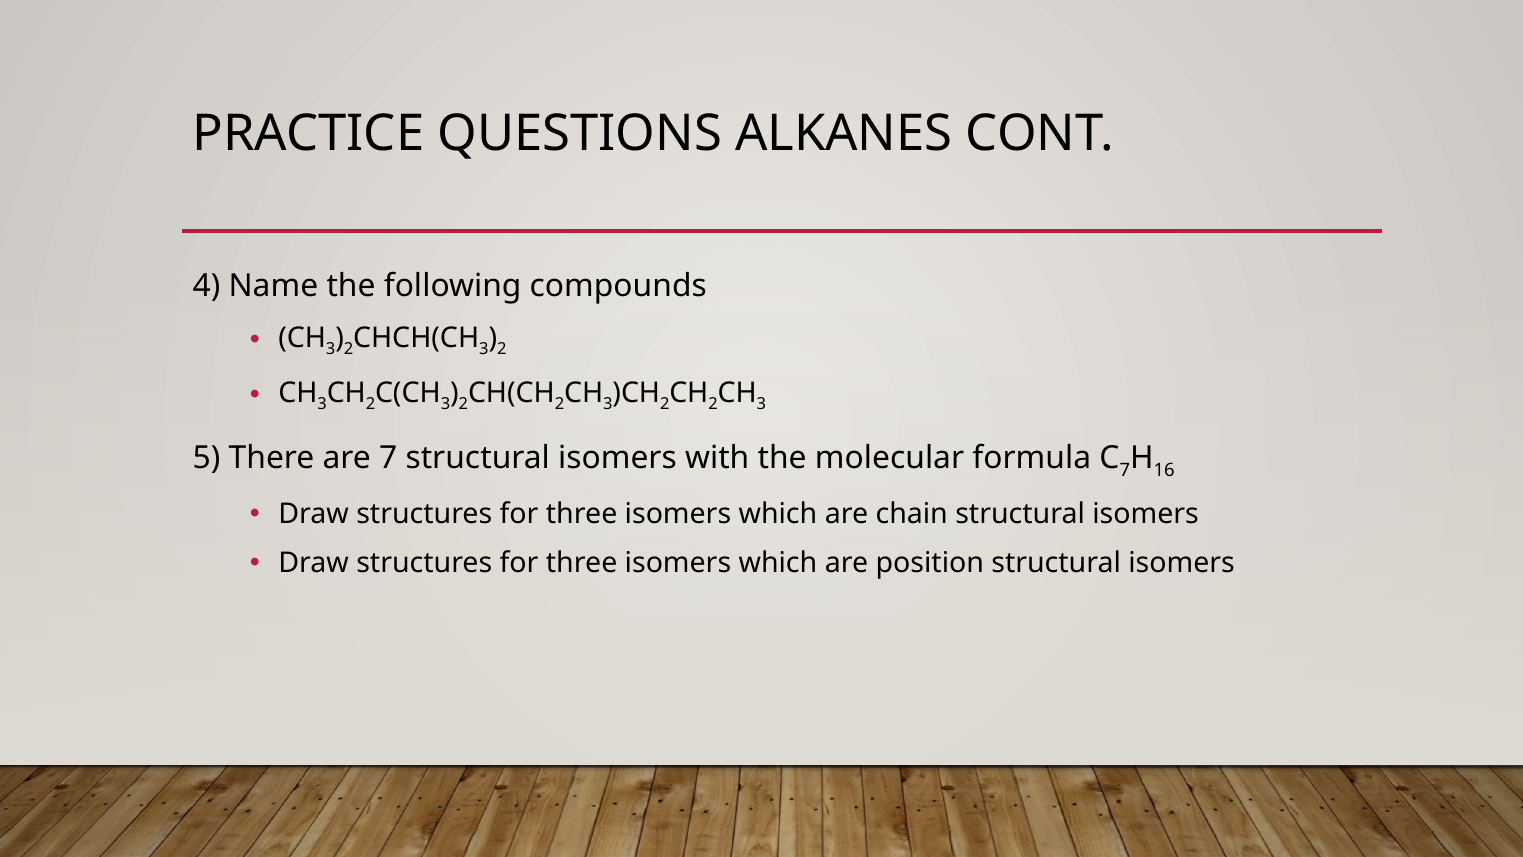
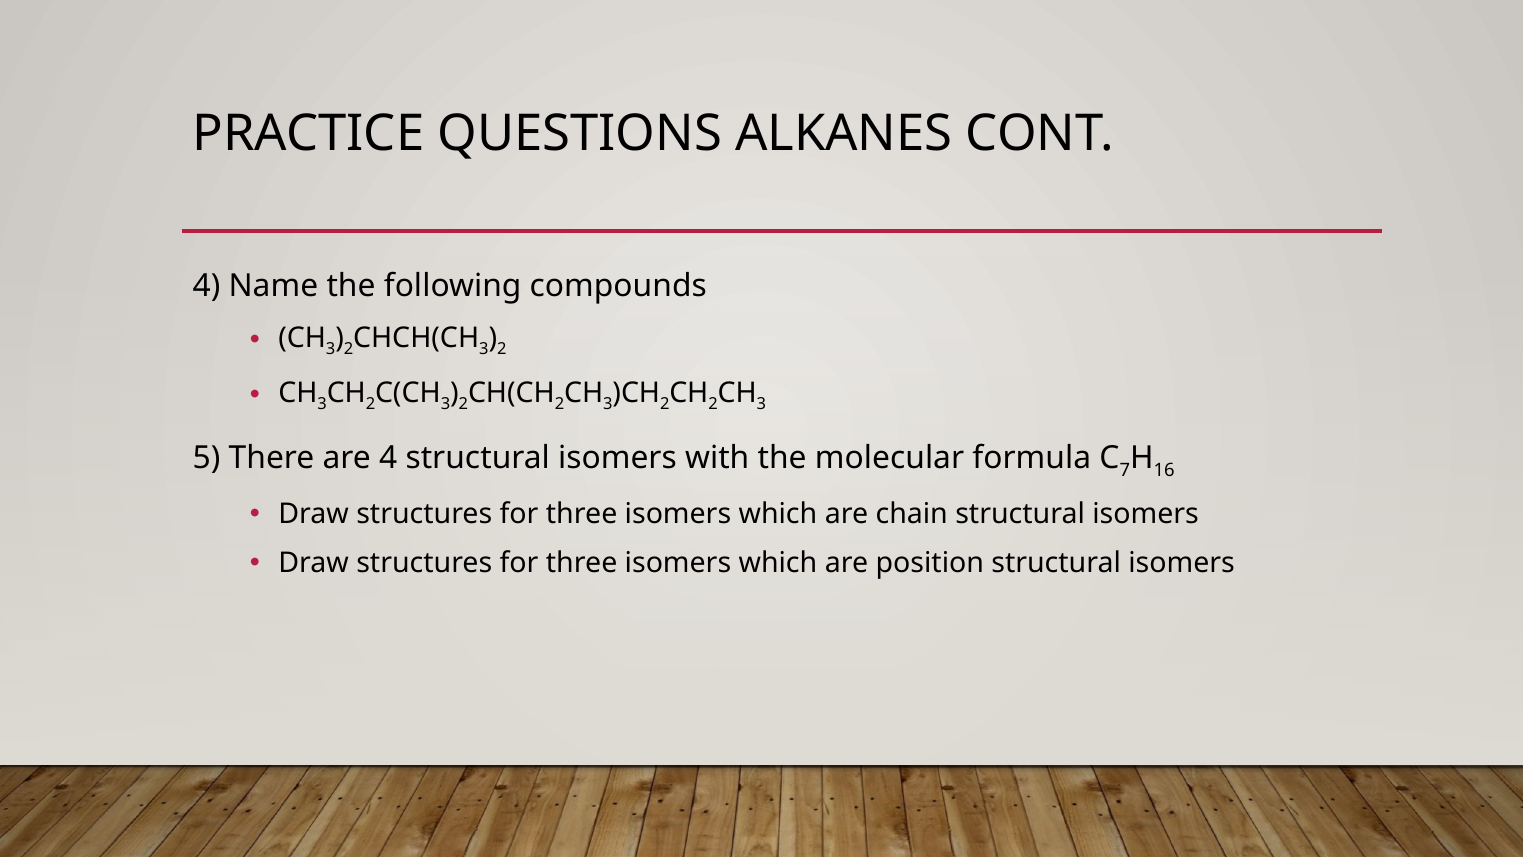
are 7: 7 -> 4
